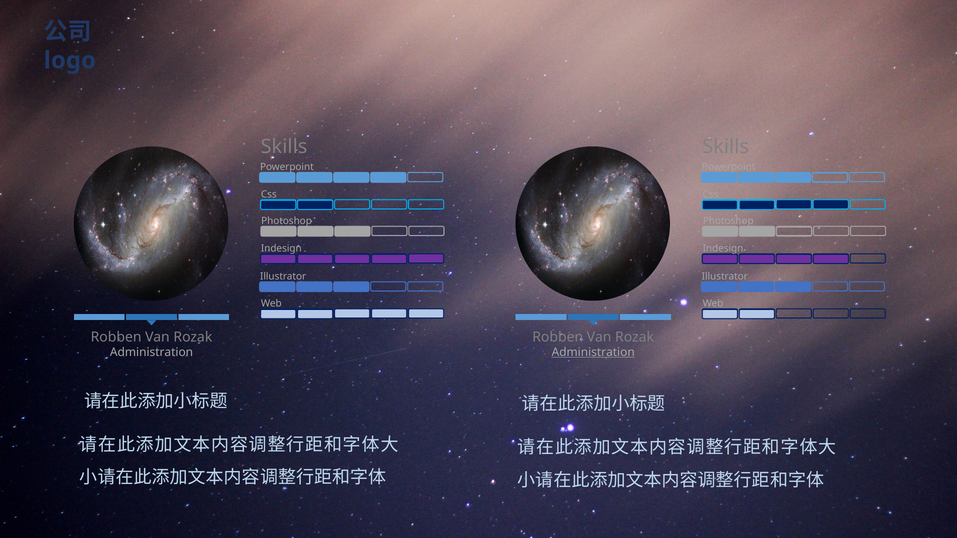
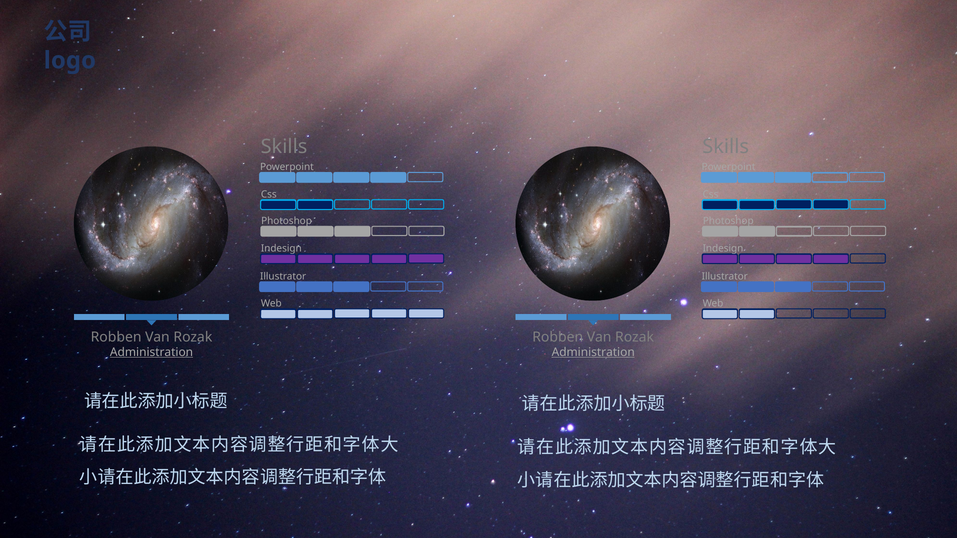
Administration at (152, 352) underline: none -> present
